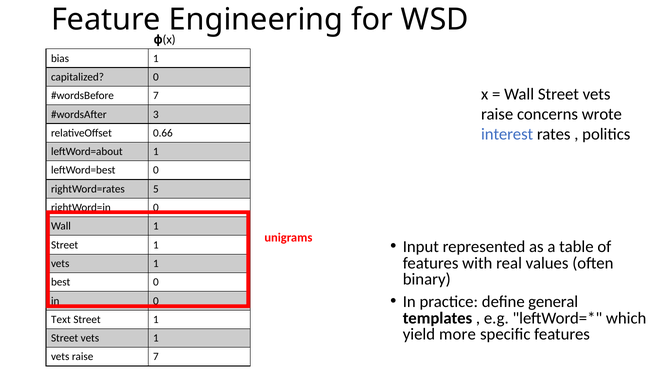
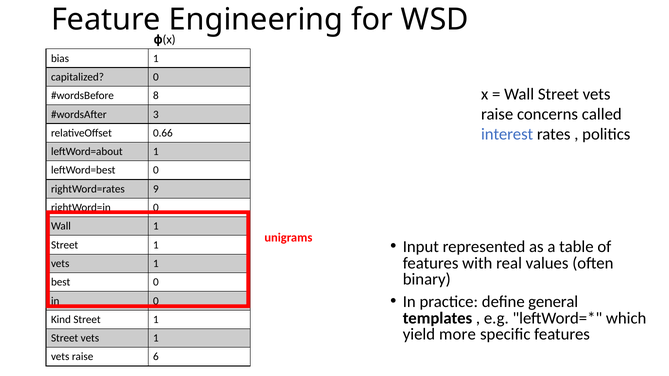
7 at (156, 96): 7 -> 8
wrote: wrote -> called
5: 5 -> 9
Text: Text -> Kind
raise 7: 7 -> 6
